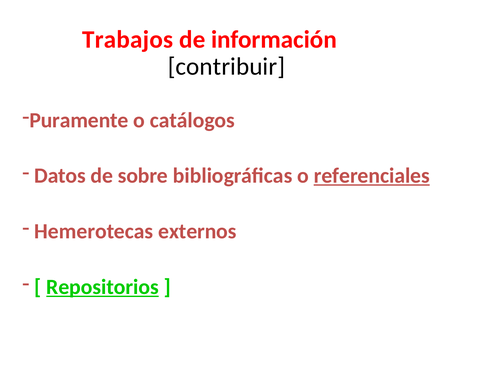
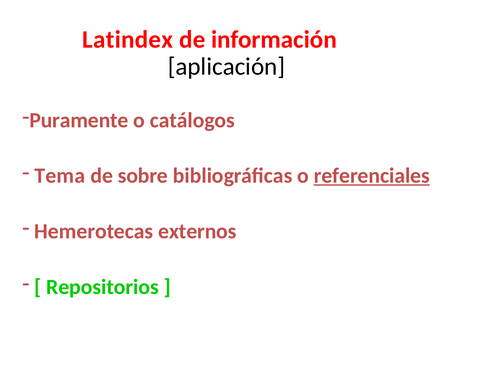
Trabajos: Trabajos -> Latindex
contribuir: contribuir -> aplicación
Datos: Datos -> Tema
Repositorios underline: present -> none
